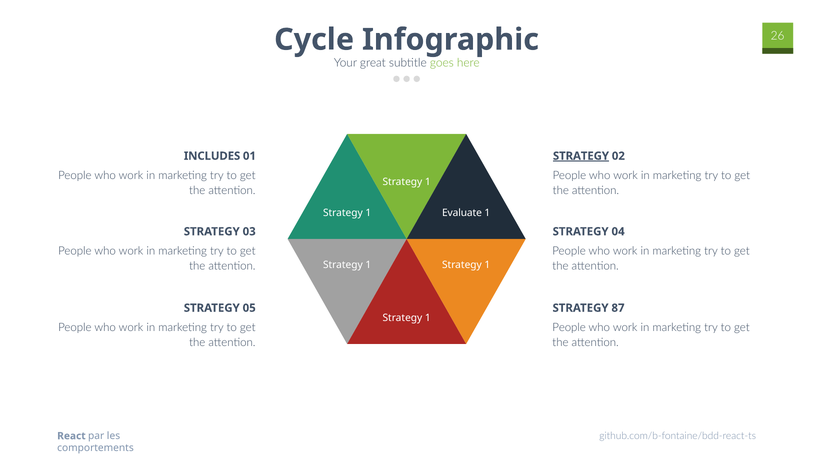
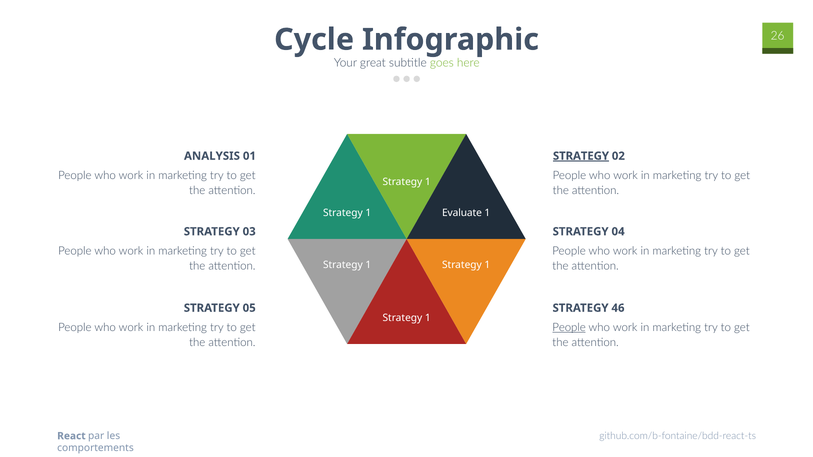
INCLUDES: INCLUDES -> ANALYSIS
87: 87 -> 46
People at (569, 328) underline: none -> present
